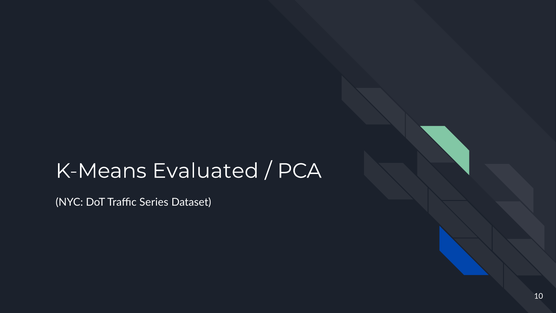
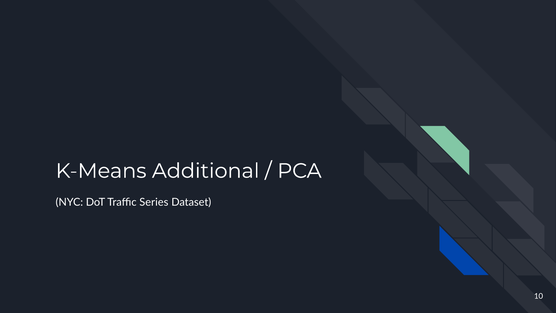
Evaluated: Evaluated -> Additional
